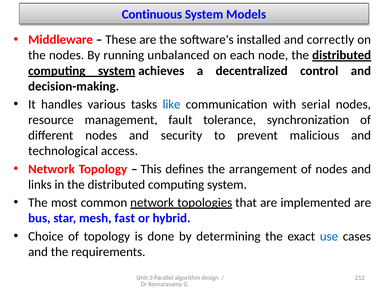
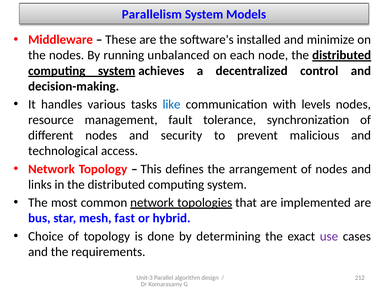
Continuous: Continuous -> Parallelism
correctly: correctly -> minimize
serial: serial -> levels
use colour: blue -> purple
